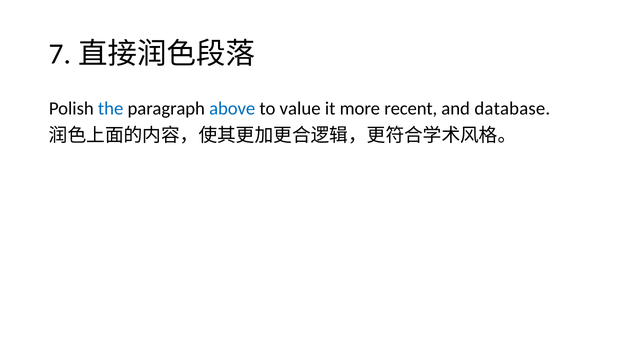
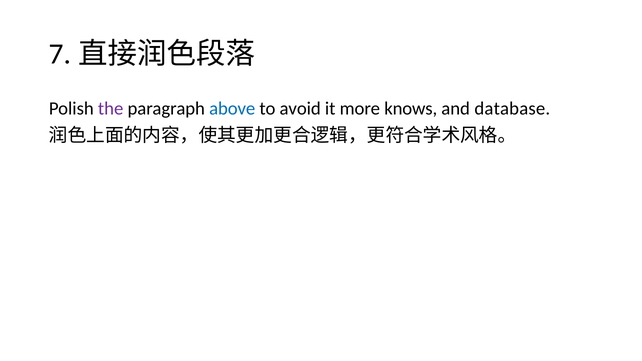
the colour: blue -> purple
value: value -> avoid
recent: recent -> knows
